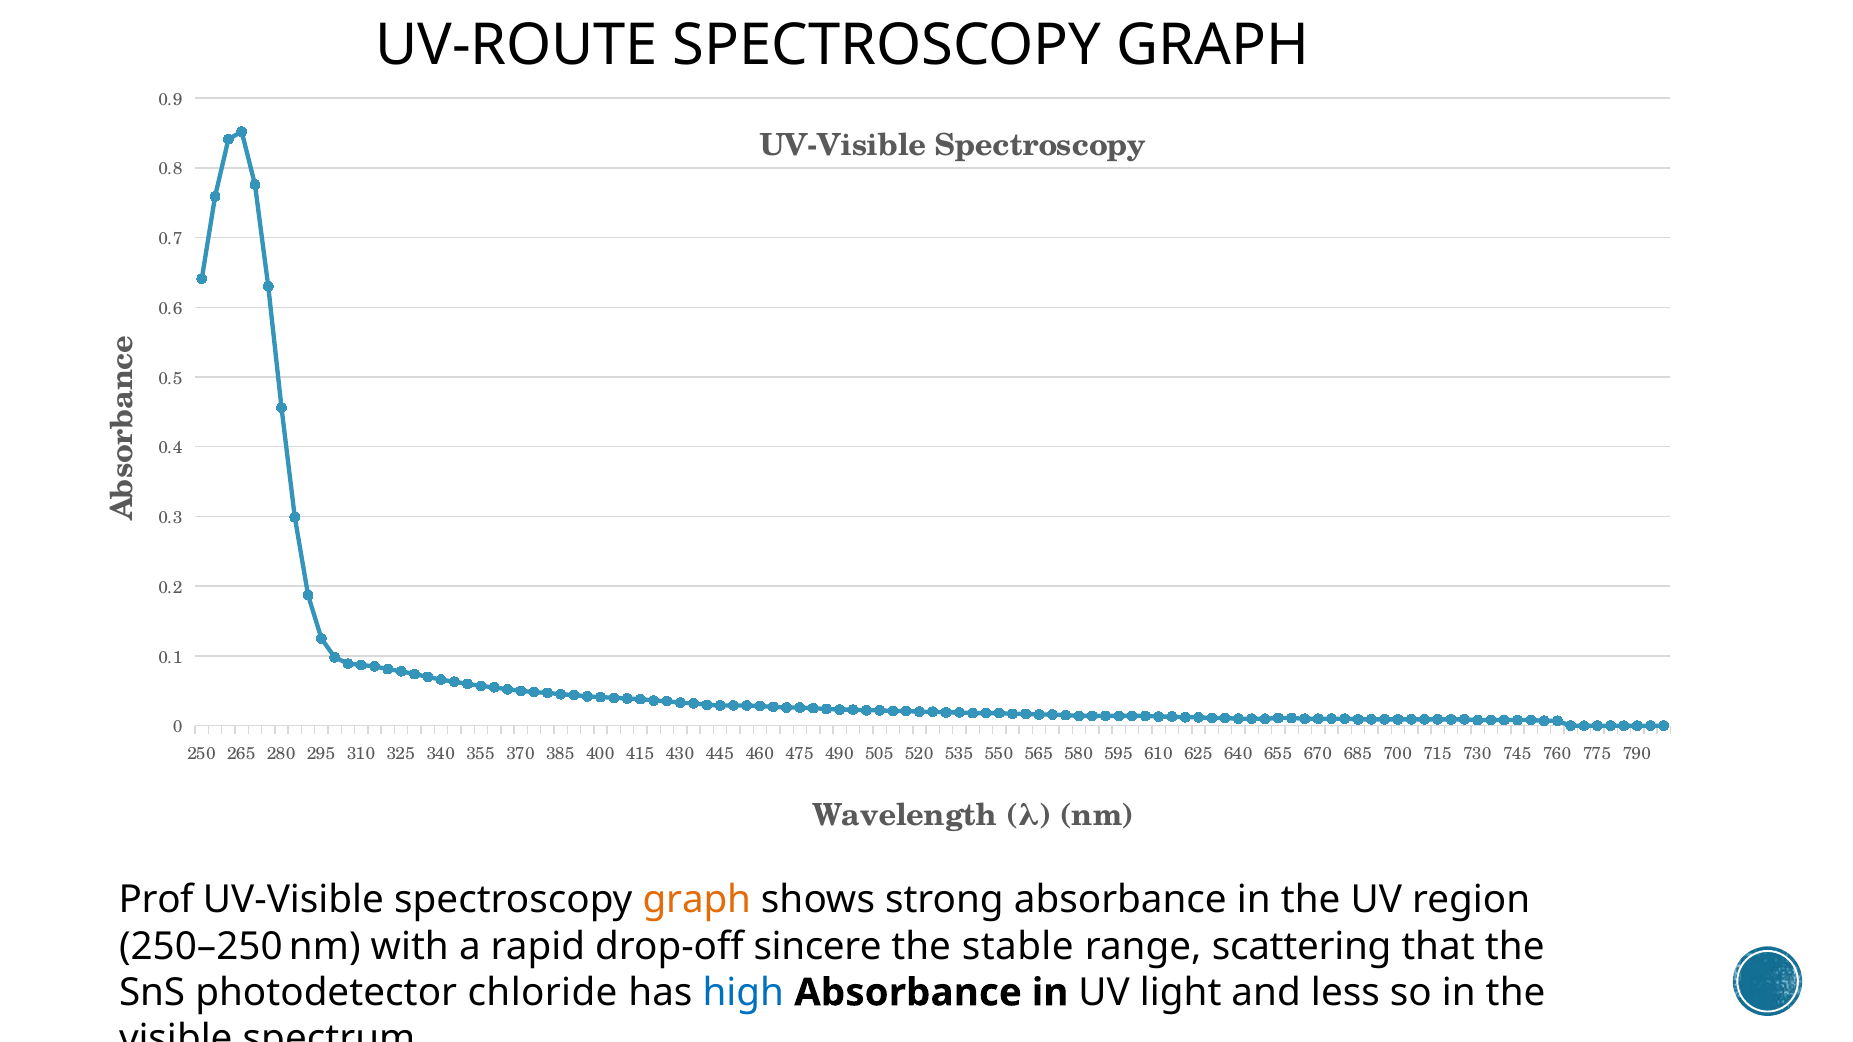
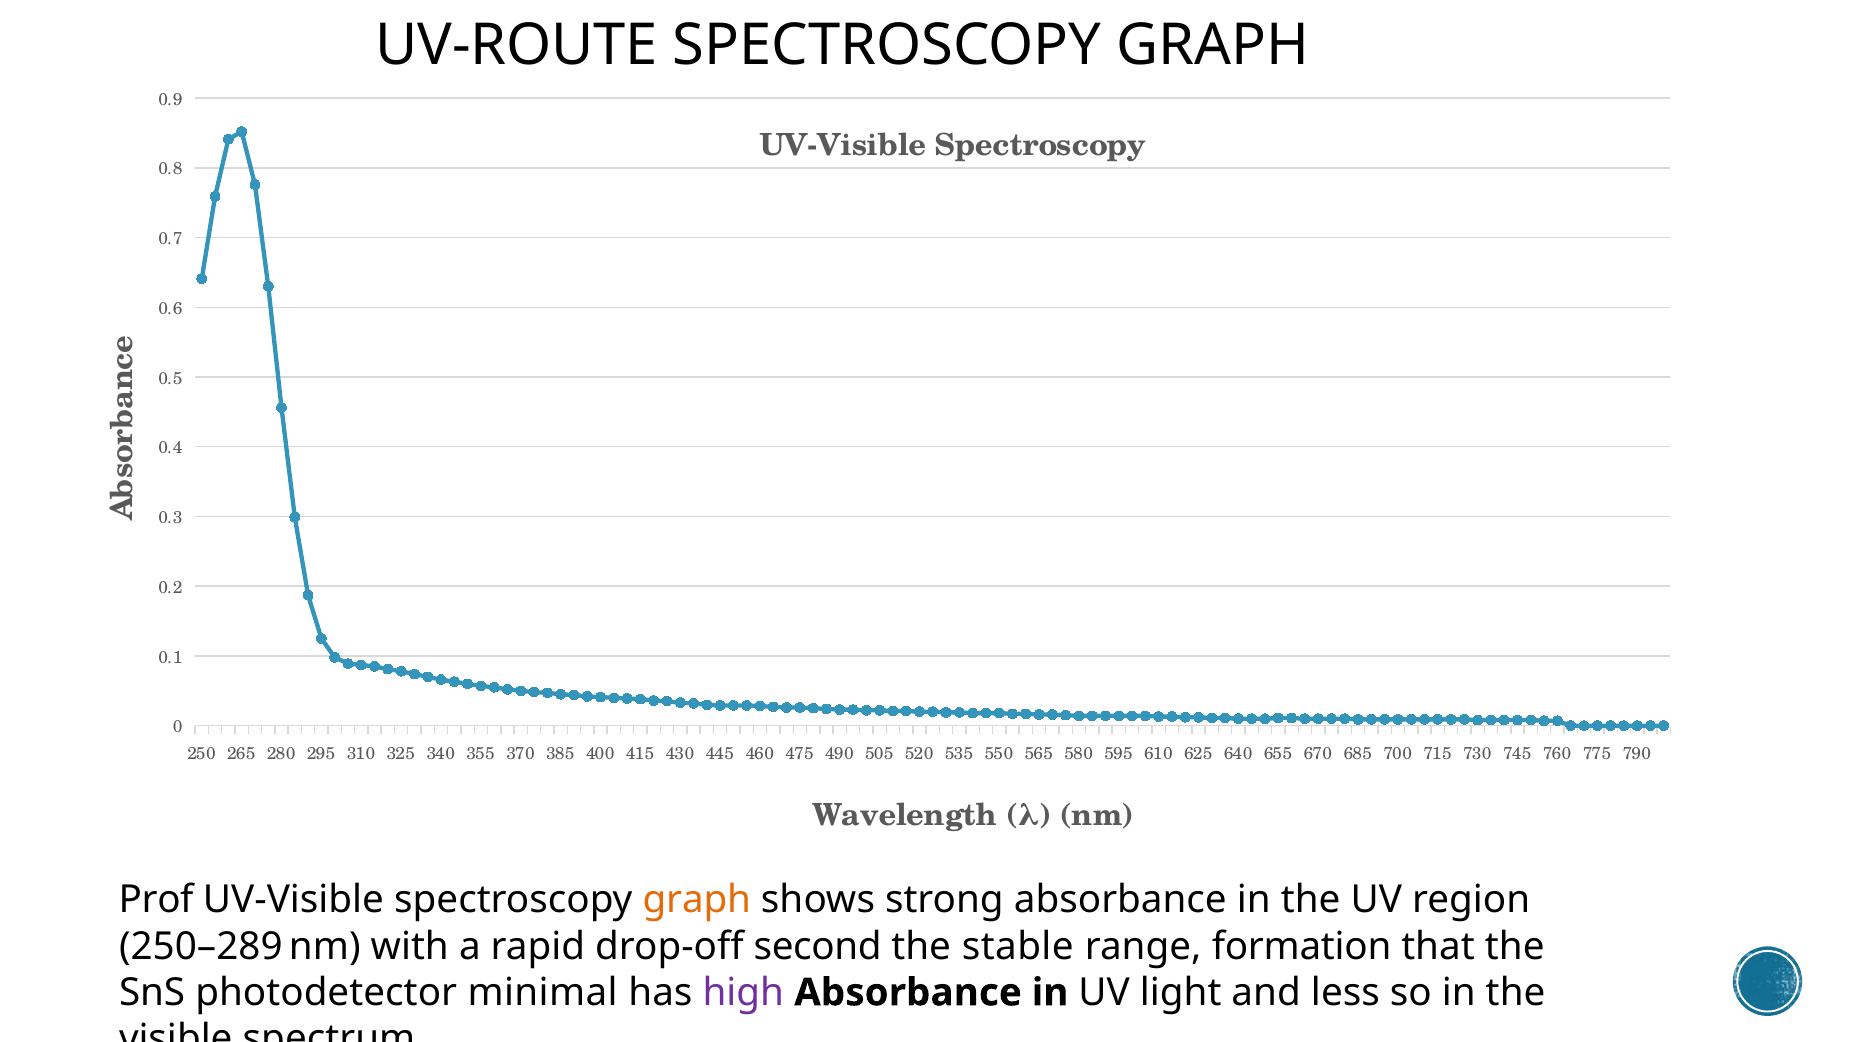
250–250: 250–250 -> 250–289
sincere: sincere -> second
scattering: scattering -> formation
chloride: chloride -> minimal
high colour: blue -> purple
